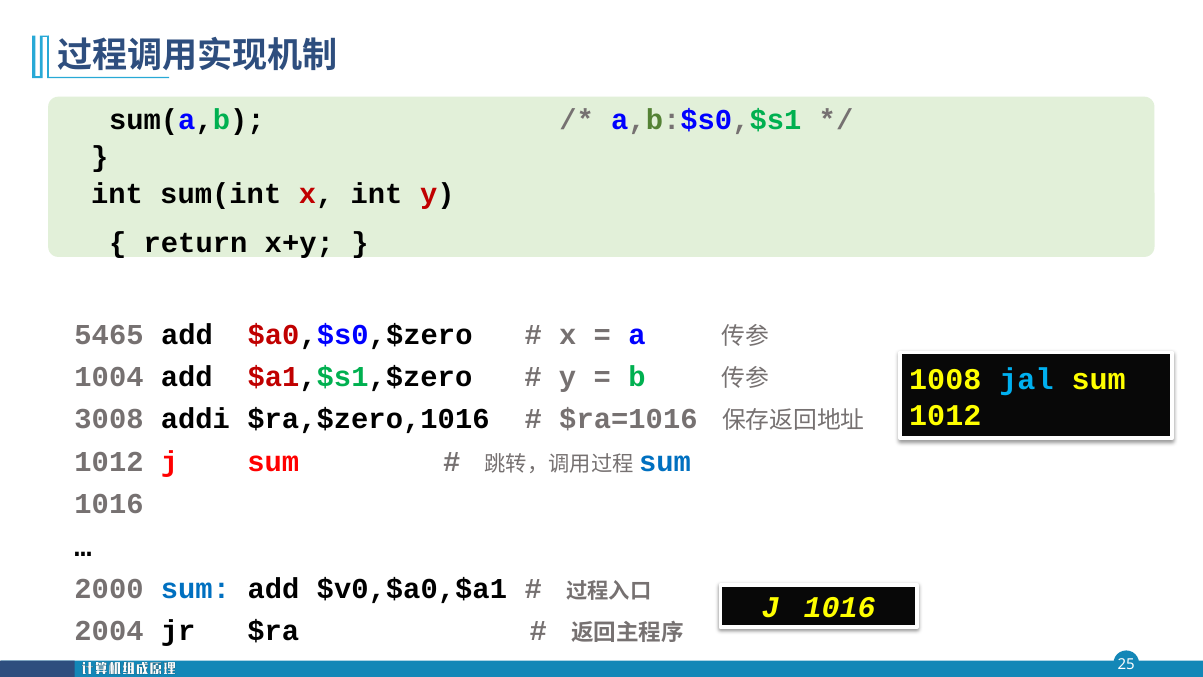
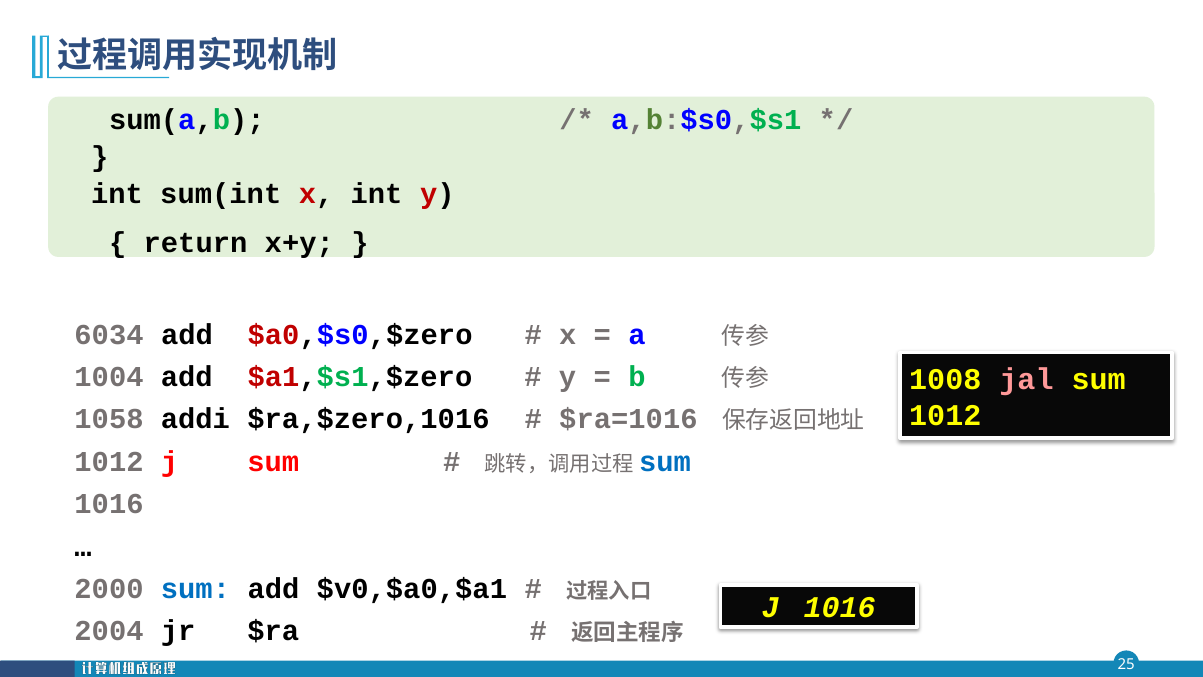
5465: 5465 -> 6034
jal colour: light blue -> pink
3008: 3008 -> 1058
